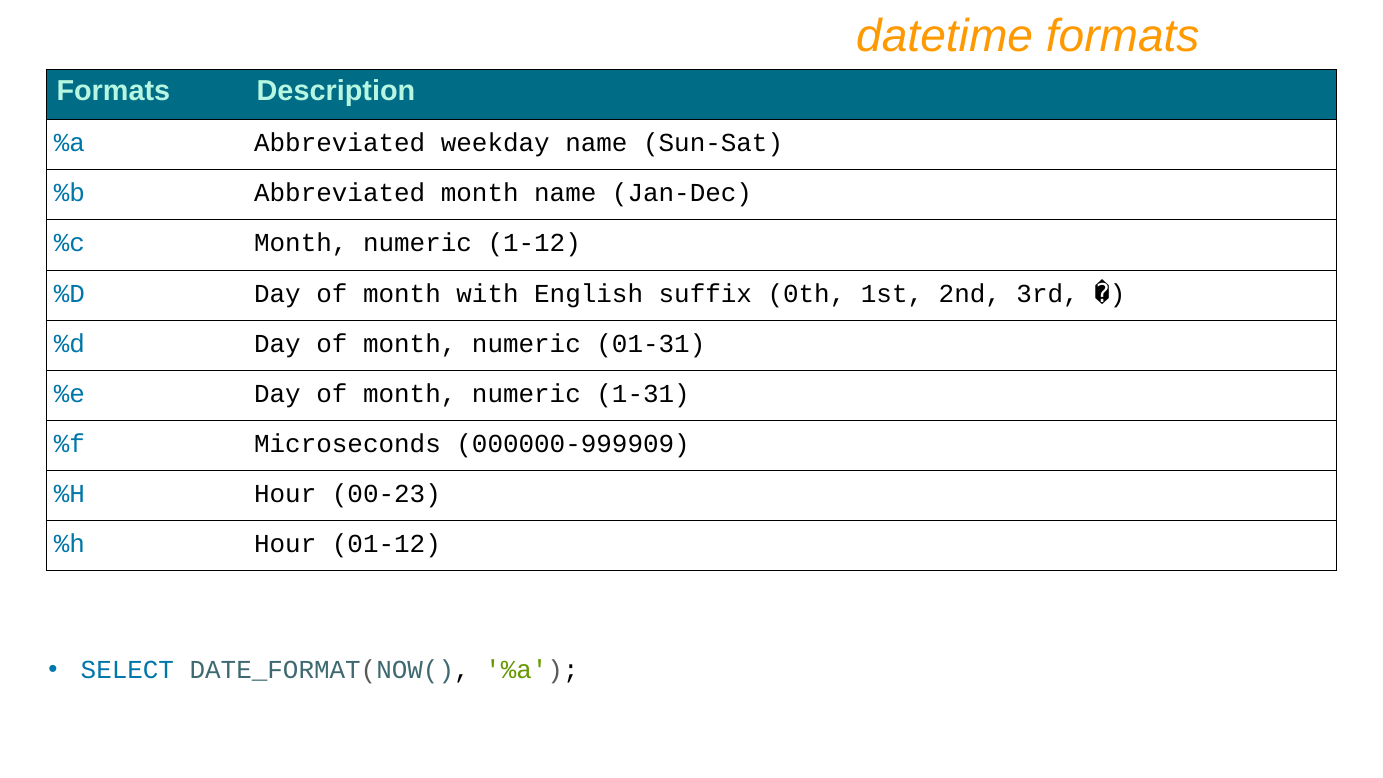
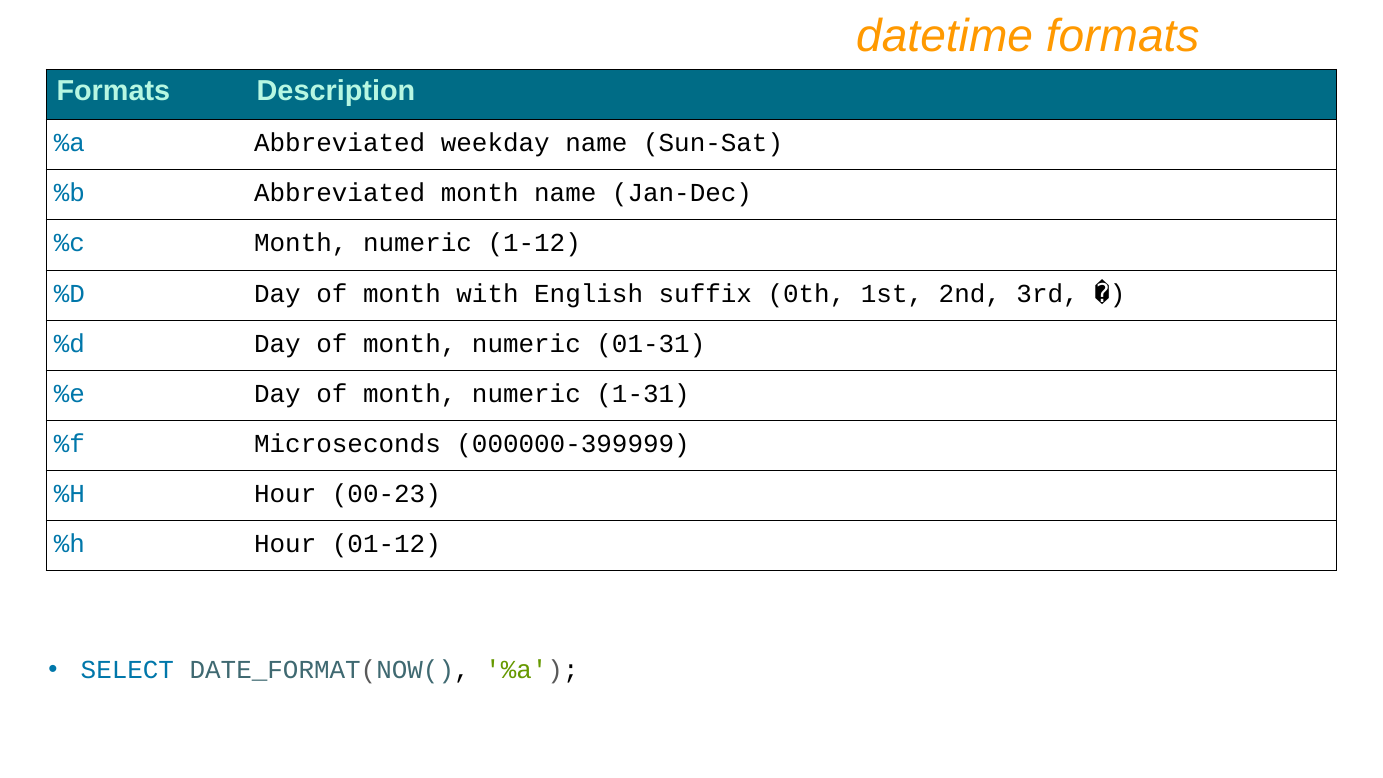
000000-999909: 000000-999909 -> 000000-399999
